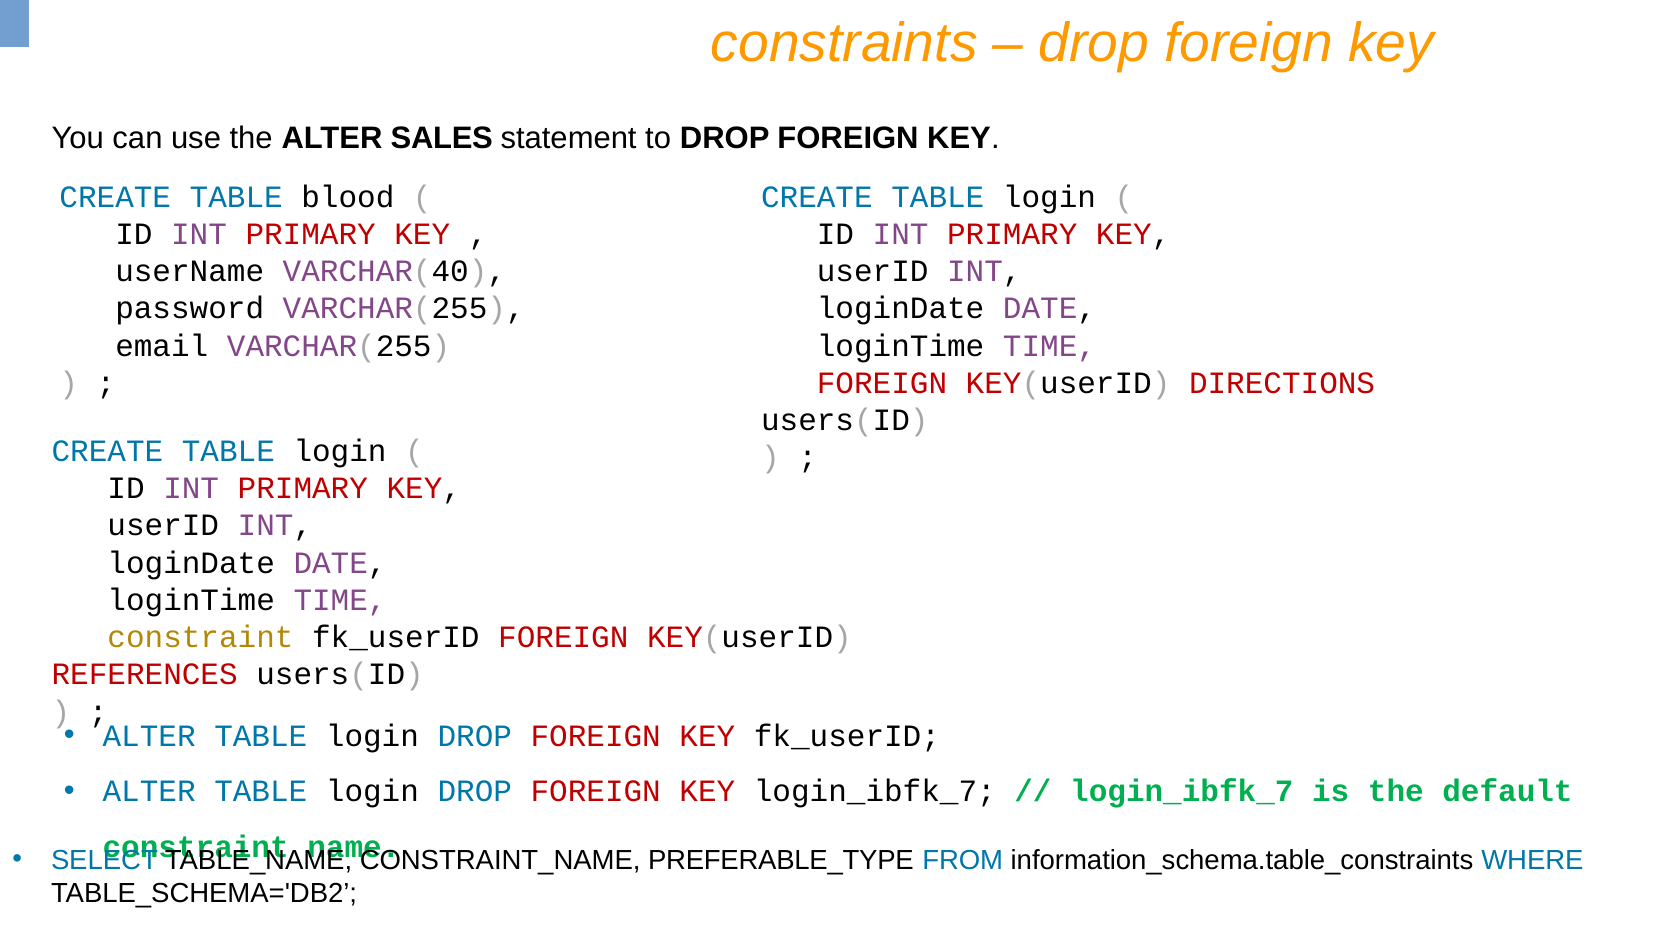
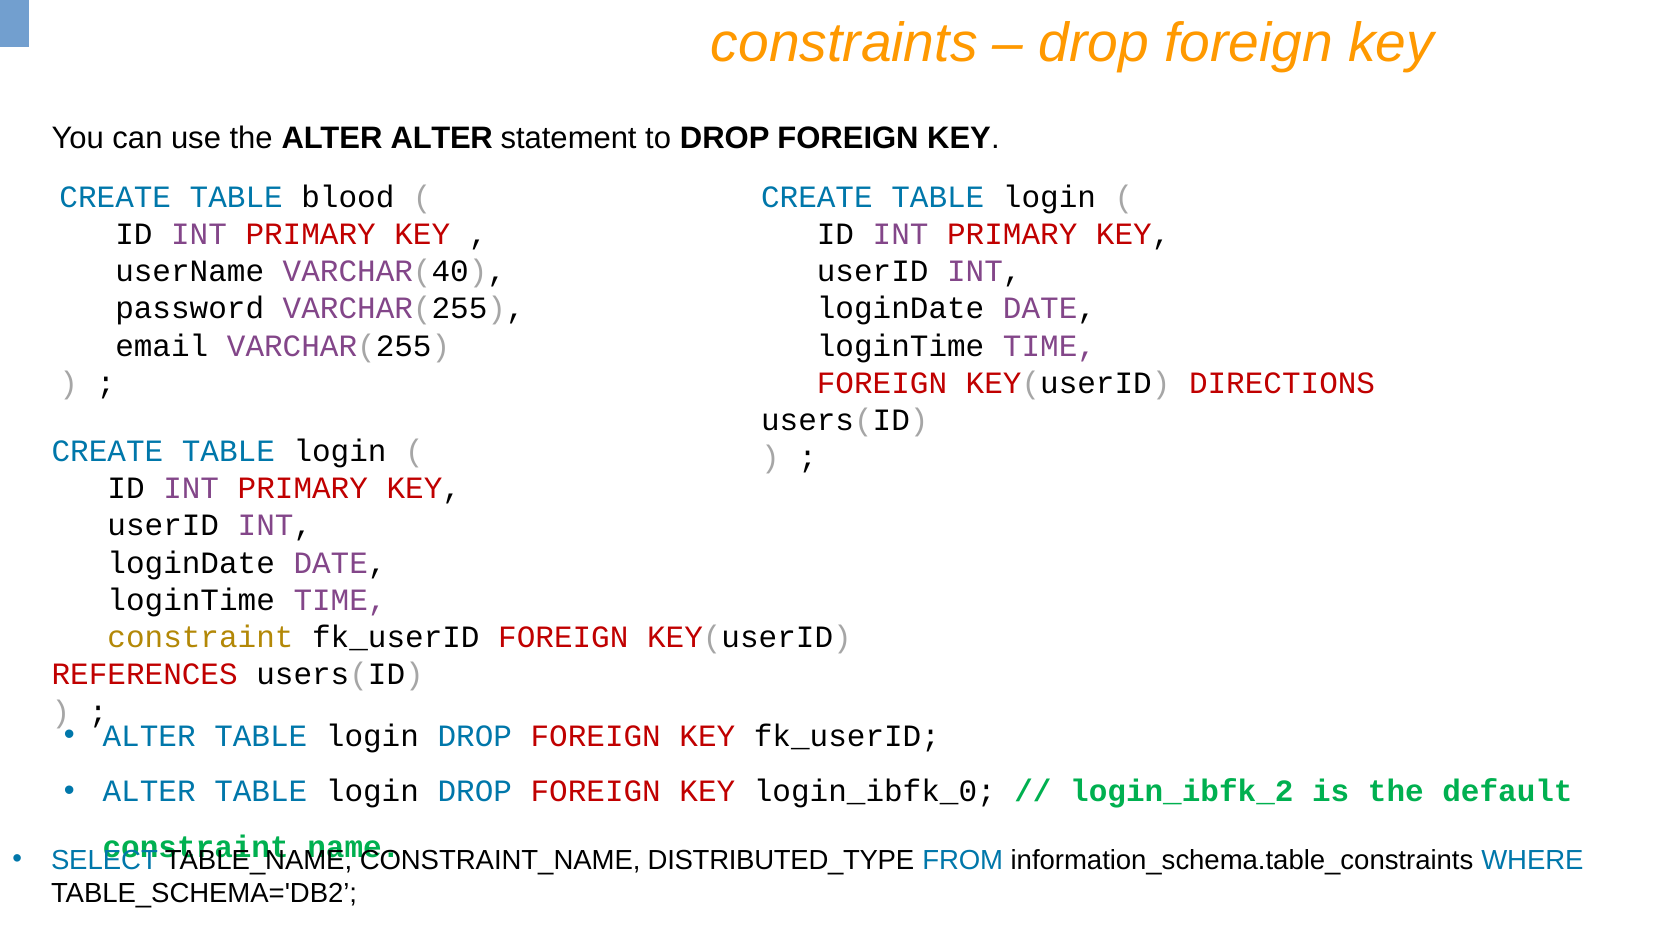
ALTER SALES: SALES -> ALTER
KEY login_ibfk_7: login_ibfk_7 -> login_ibfk_0
login_ibfk_7 at (1182, 791): login_ibfk_7 -> login_ibfk_2
PREFERABLE_TYPE: PREFERABLE_TYPE -> DISTRIBUTED_TYPE
